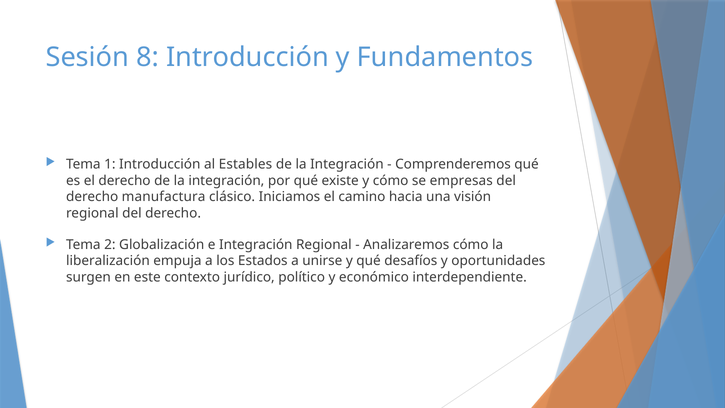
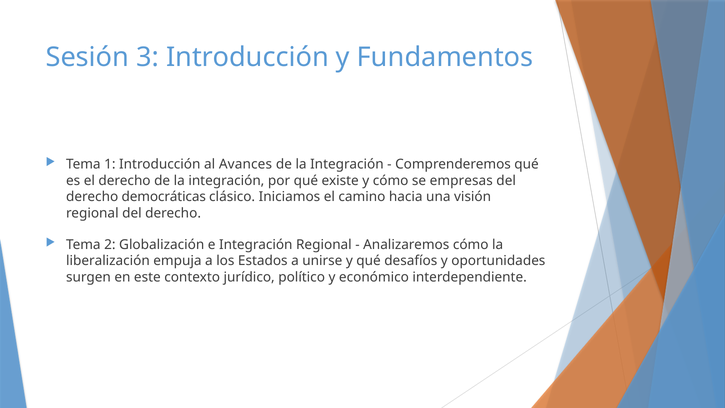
8: 8 -> 3
Estables: Estables -> Avances
manufactura: manufactura -> democráticas
